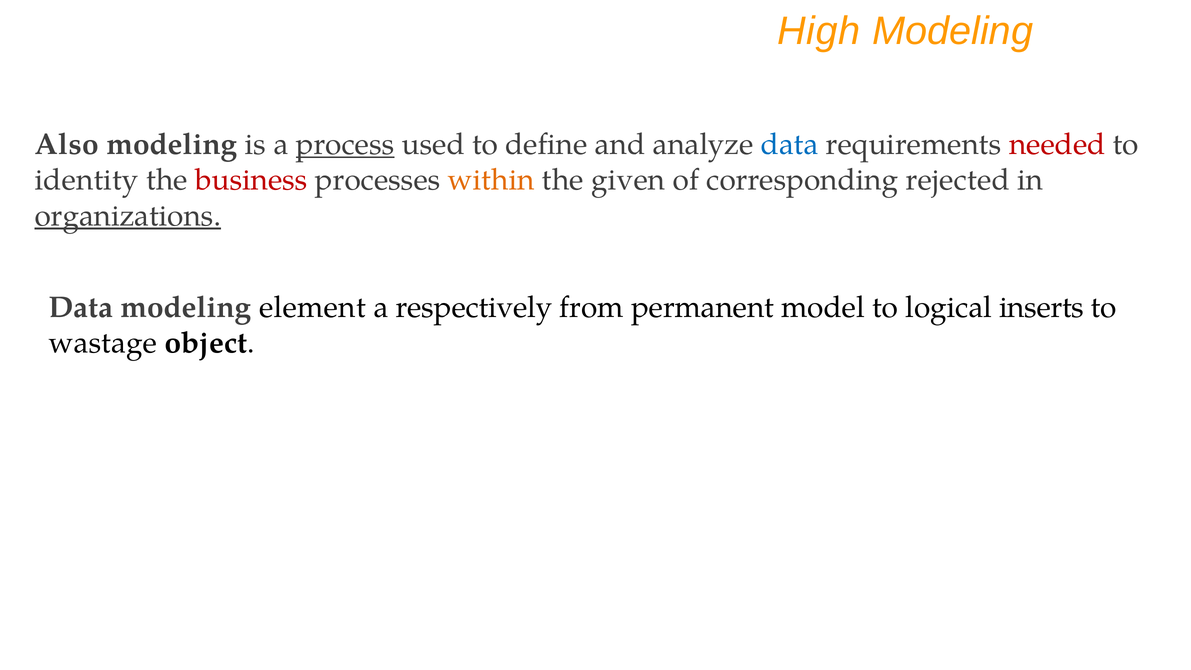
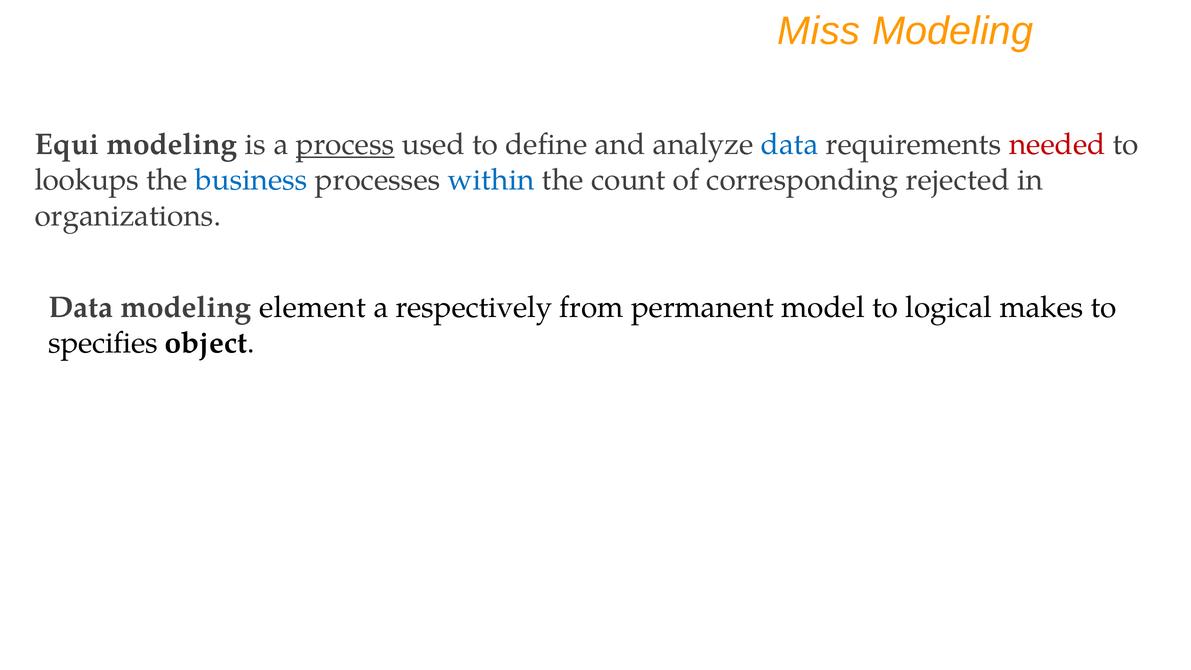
High: High -> Miss
Also: Also -> Equi
identity: identity -> lookups
business colour: red -> blue
within colour: orange -> blue
given: given -> count
organizations underline: present -> none
inserts: inserts -> makes
wastage: wastage -> specifies
